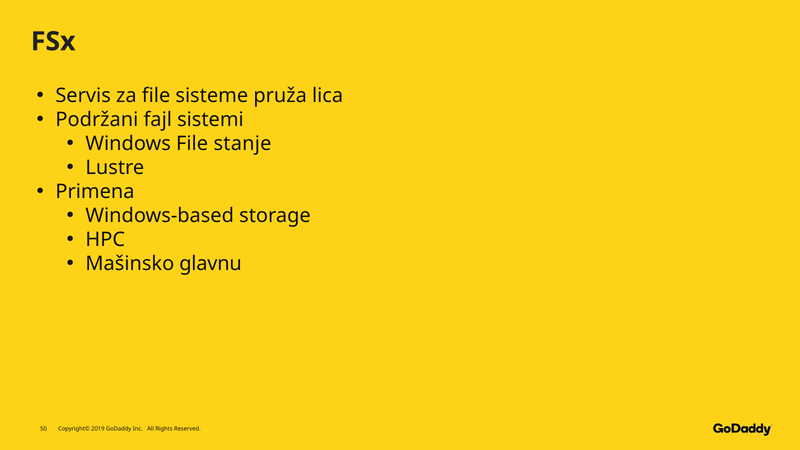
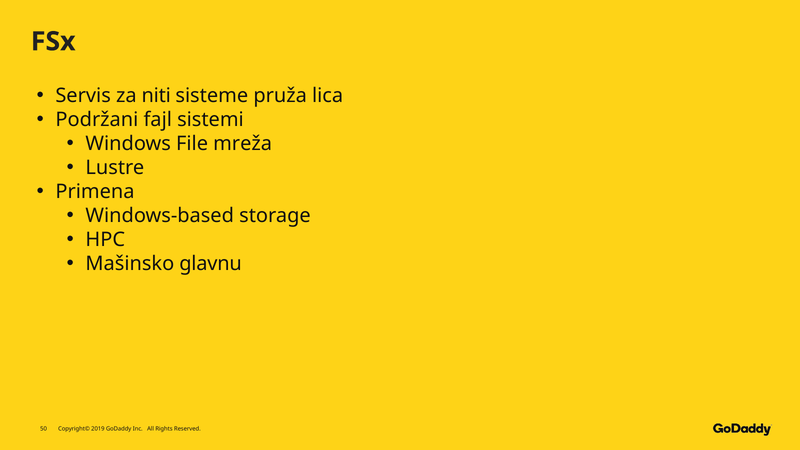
za file: file -> niti
stanje: stanje -> mreža
